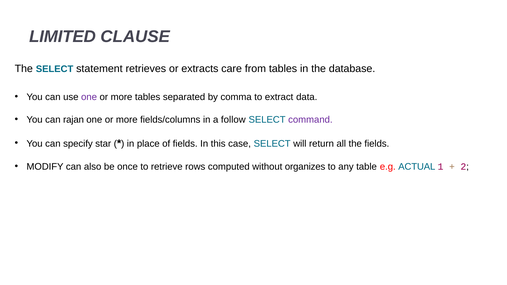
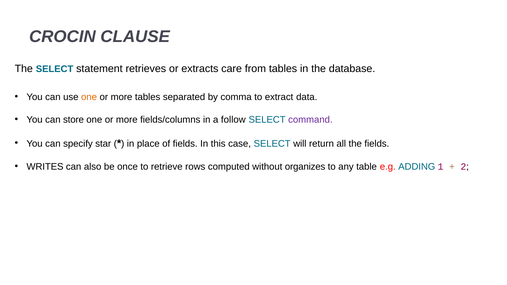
LIMITED: LIMITED -> CROCIN
one at (89, 97) colour: purple -> orange
rajan: rajan -> store
MODIFY: MODIFY -> WRITES
ACTUAL: ACTUAL -> ADDING
